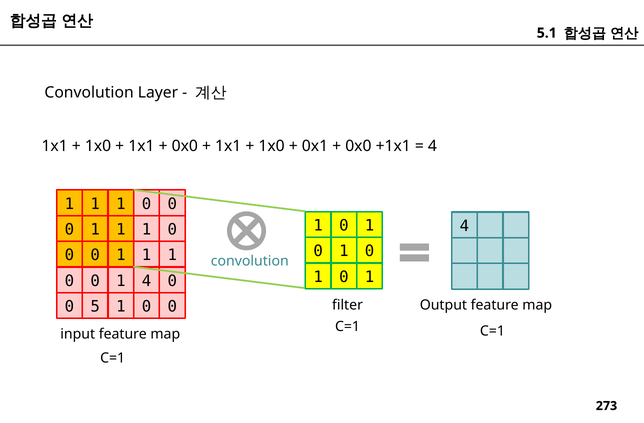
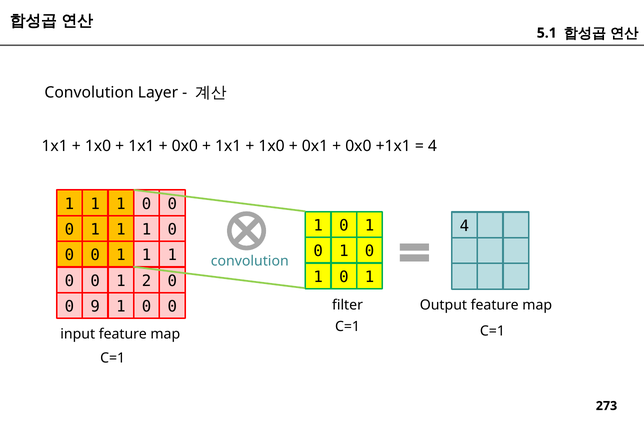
0 0 1 4: 4 -> 2
5: 5 -> 9
